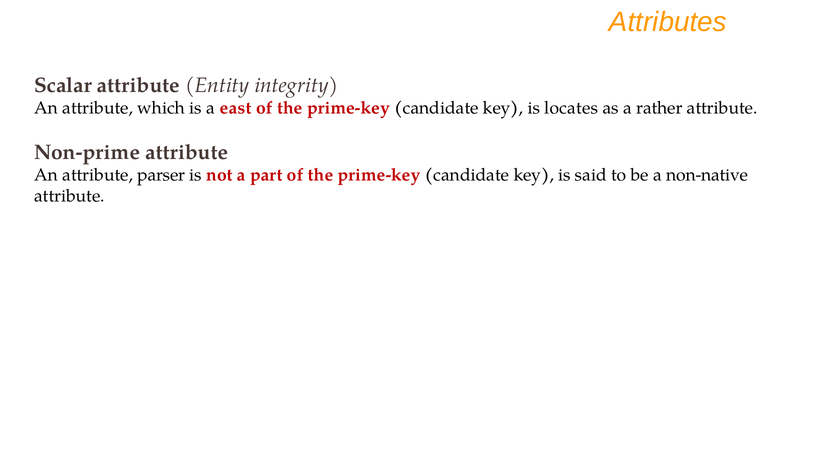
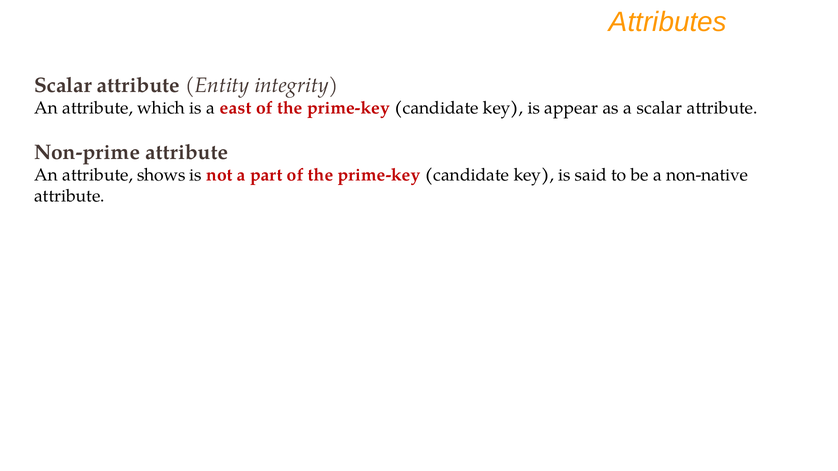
locates: locates -> appear
a rather: rather -> scalar
parser: parser -> shows
